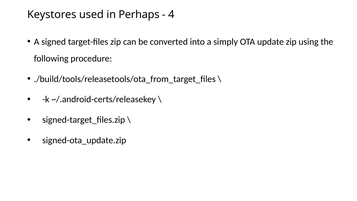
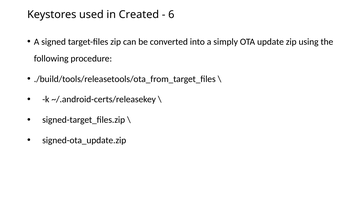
Perhaps: Perhaps -> Created
4: 4 -> 6
